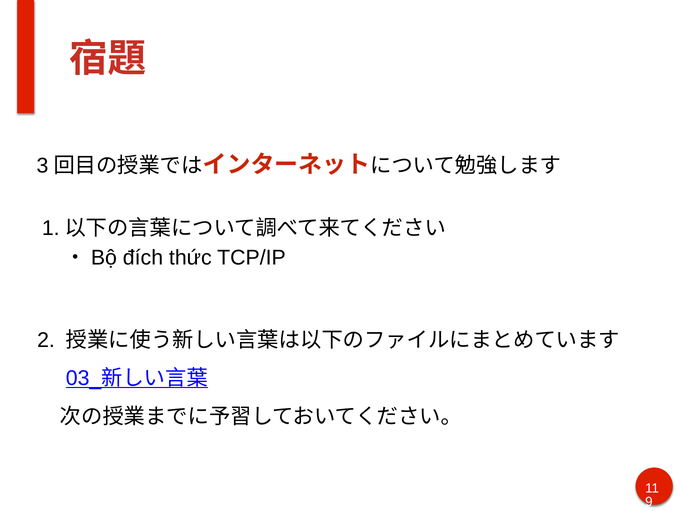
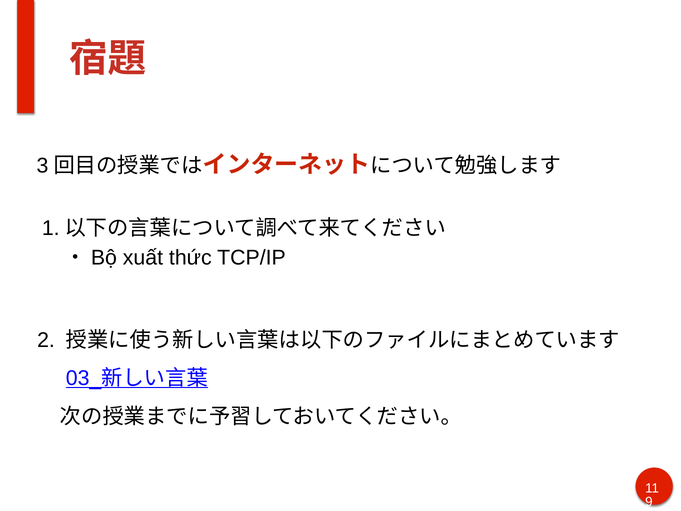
đích: đích -> xuất
